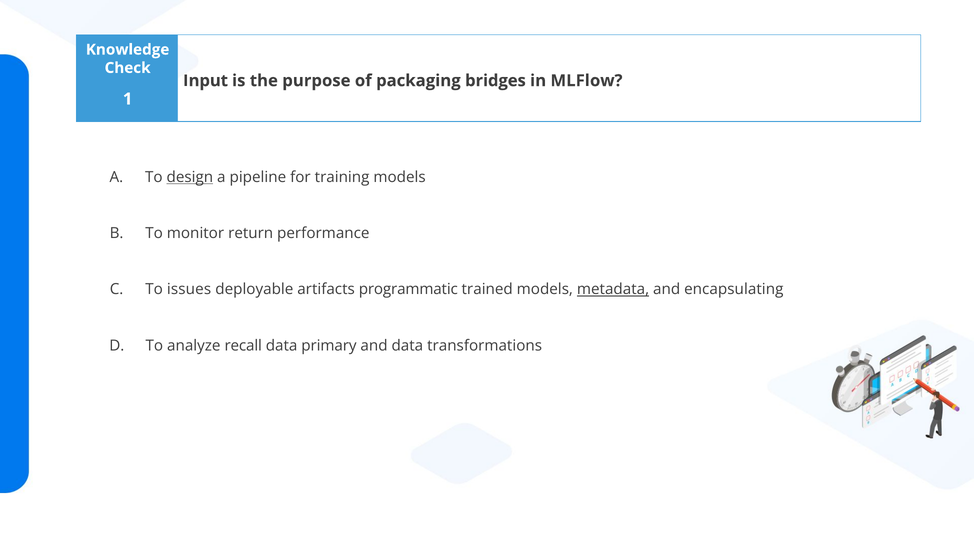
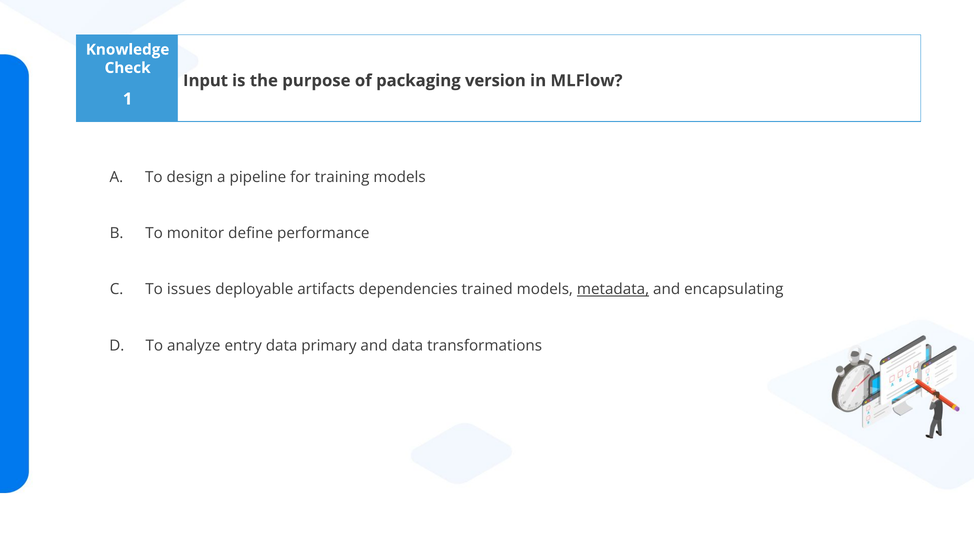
bridges: bridges -> version
design underline: present -> none
return: return -> define
programmatic: programmatic -> dependencies
recall: recall -> entry
